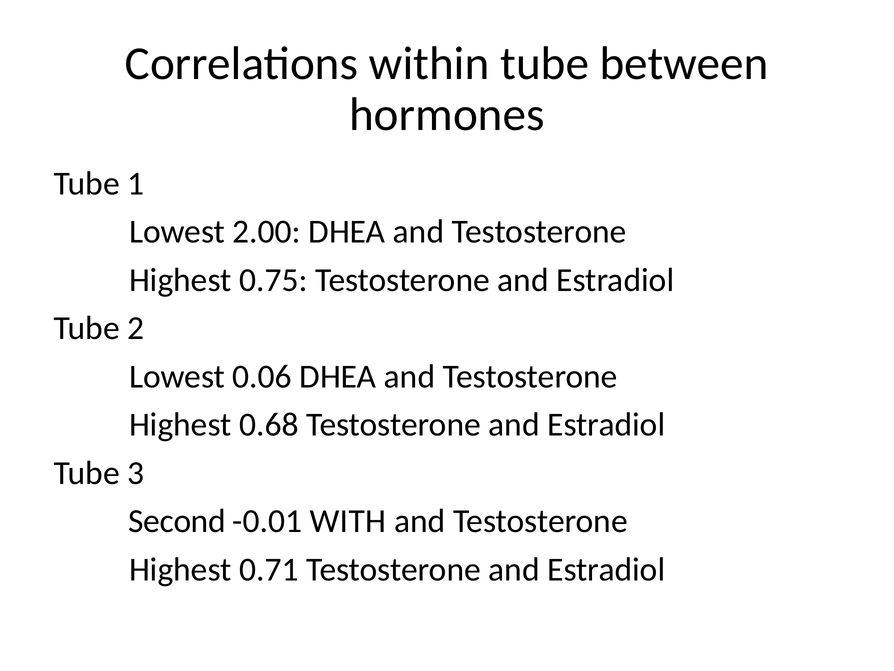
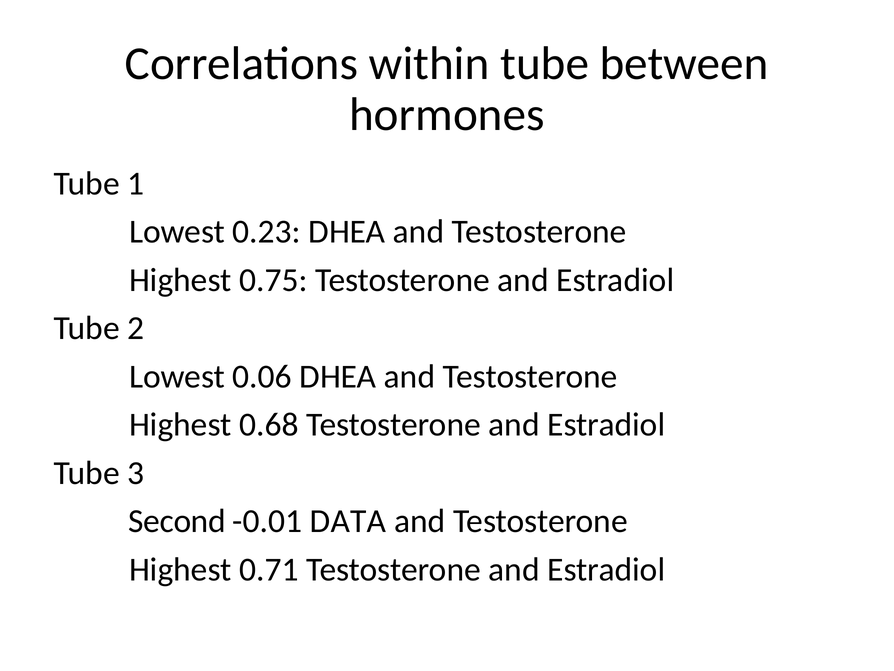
2.00: 2.00 -> 0.23
WITH: WITH -> DATA
